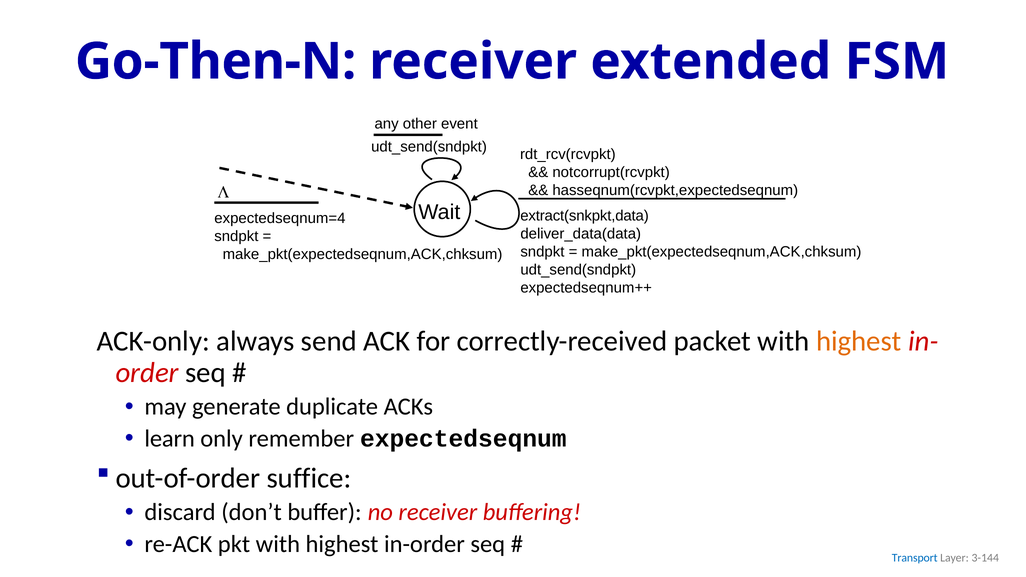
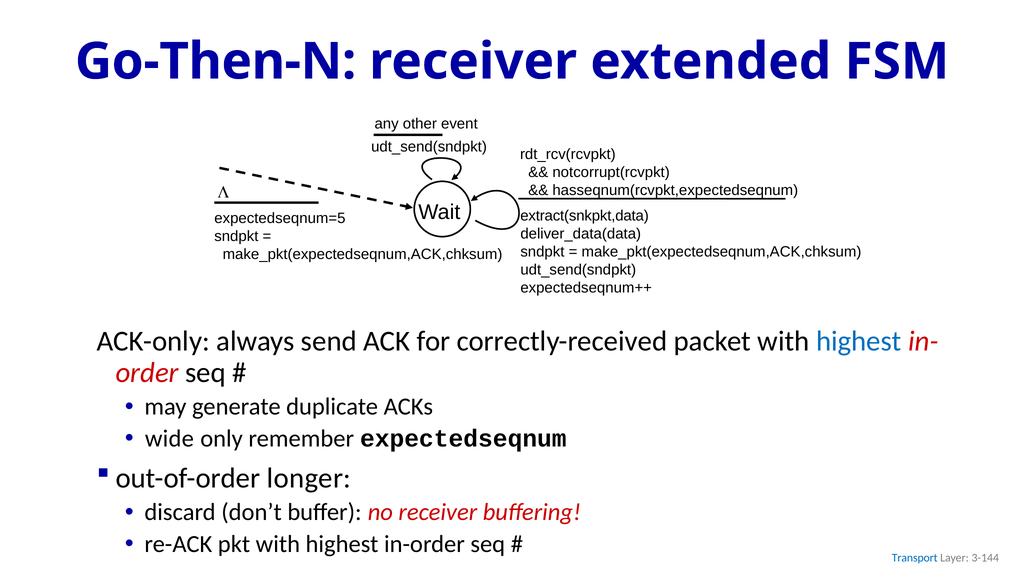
expectedseqnum=4: expectedseqnum=4 -> expectedseqnum=5
highest at (859, 341) colour: orange -> blue
learn: learn -> wide
suffice: suffice -> longer
